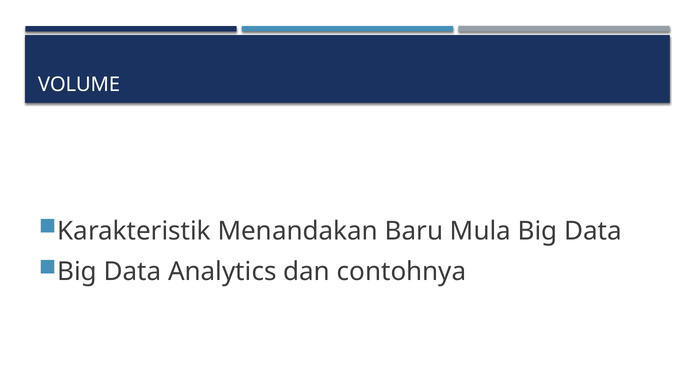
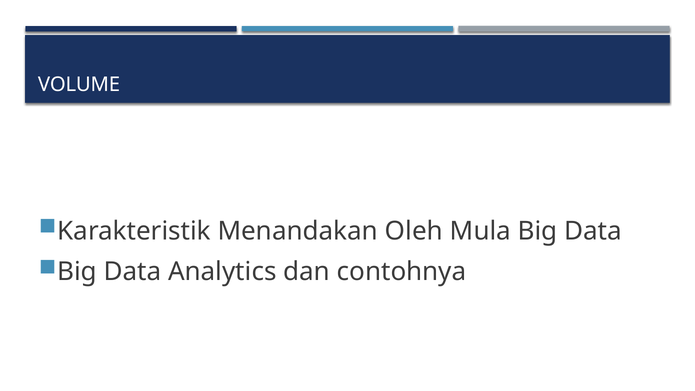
Baru: Baru -> Oleh
